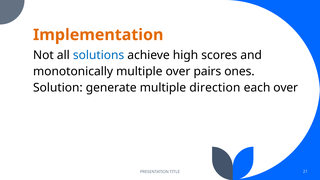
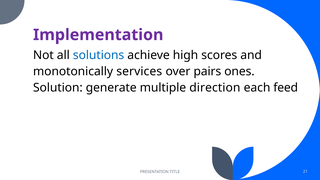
Implementation colour: orange -> purple
monotonically multiple: multiple -> services
each over: over -> feed
